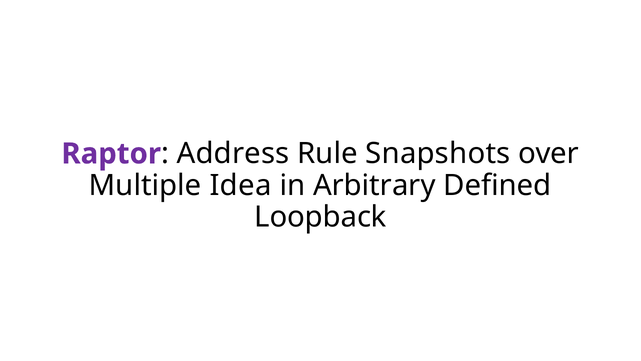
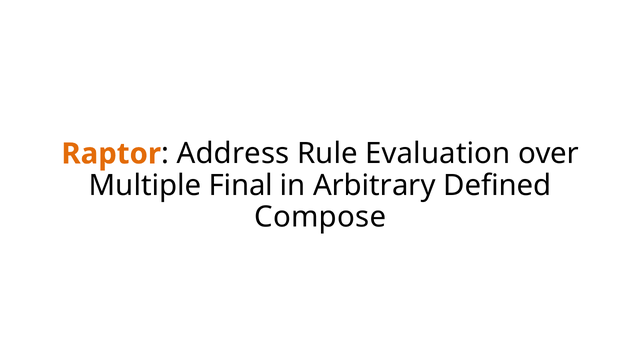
Raptor colour: purple -> orange
Snapshots: Snapshots -> Evaluation
Idea: Idea -> Final
Loopback: Loopback -> Compose
